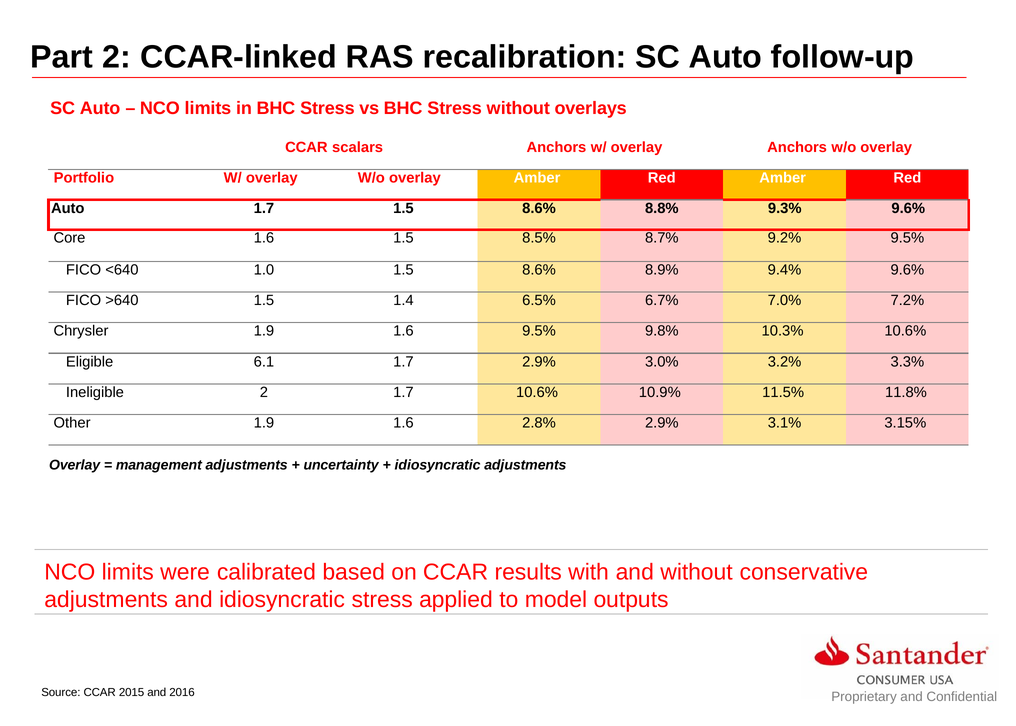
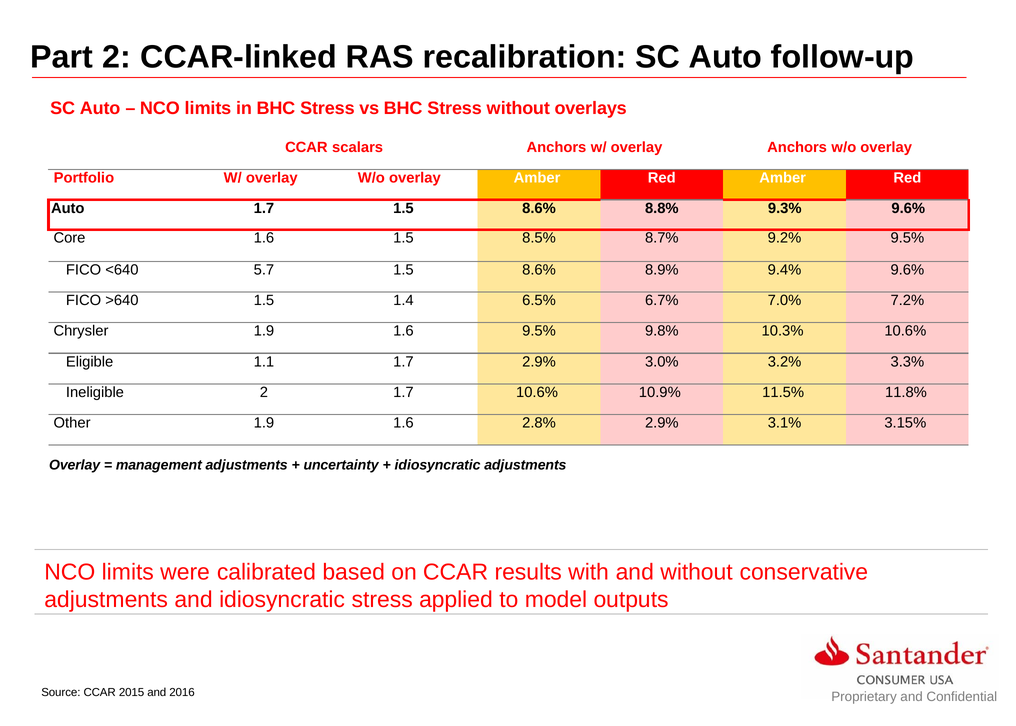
1.0: 1.0 -> 5.7
6.1: 6.1 -> 1.1
